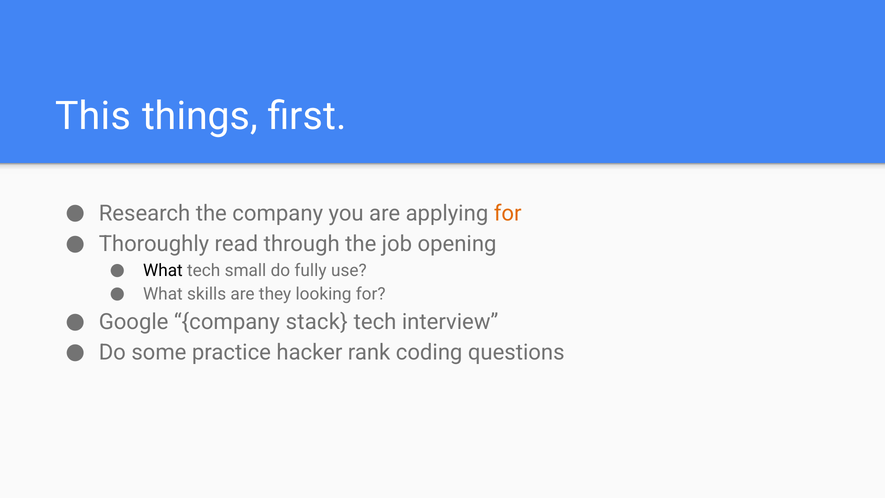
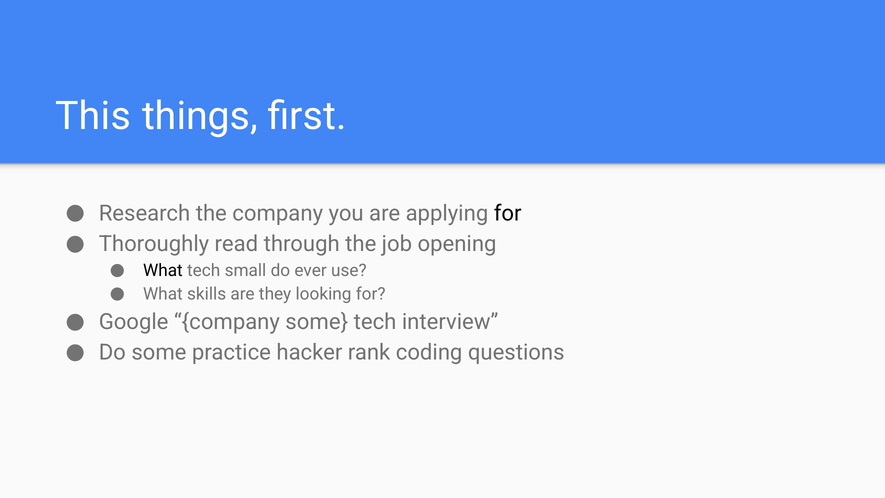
for at (508, 213) colour: orange -> black
fully: fully -> ever
company stack: stack -> some
